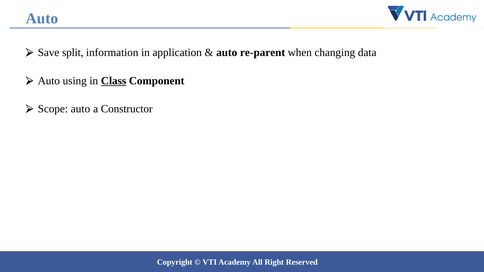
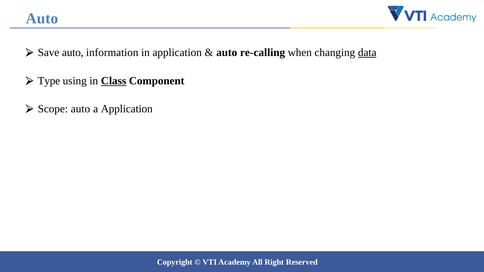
Save split: split -> auto
re-parent: re-parent -> re-calling
data underline: none -> present
Auto at (49, 81): Auto -> Type
a Constructor: Constructor -> Application
